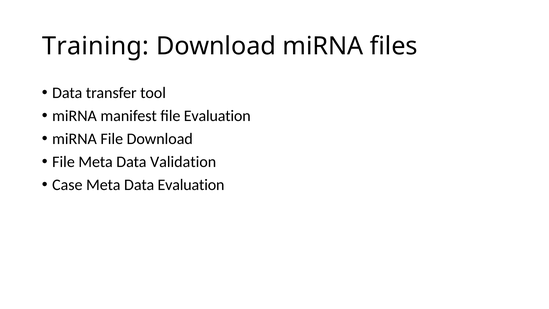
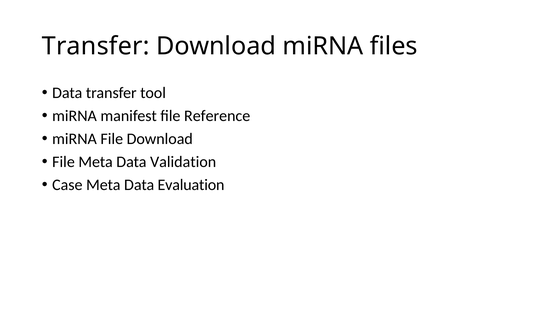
Training at (96, 46): Training -> Transfer
file Evaluation: Evaluation -> Reference
